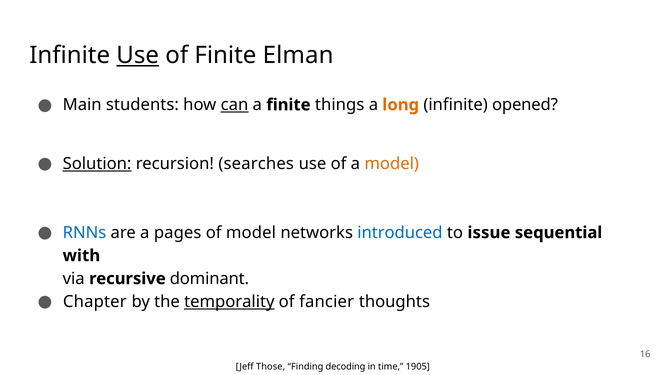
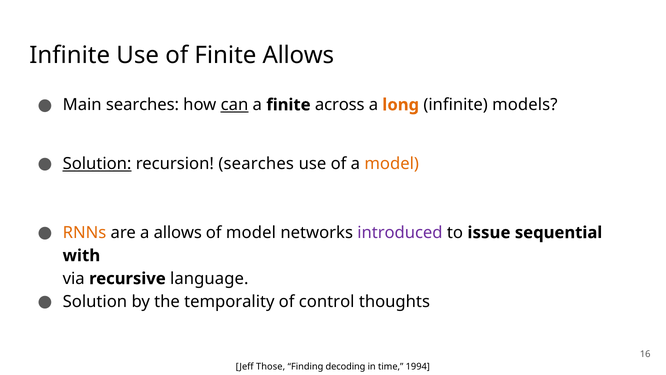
Use at (138, 55) underline: present -> none
Finite Elman: Elman -> Allows
Main students: students -> searches
things: things -> across
opened: opened -> models
RNNs colour: blue -> orange
a pages: pages -> allows
introduced colour: blue -> purple
dominant: dominant -> language
Chapter at (95, 301): Chapter -> Solution
temporality underline: present -> none
fancier: fancier -> control
1905: 1905 -> 1994
